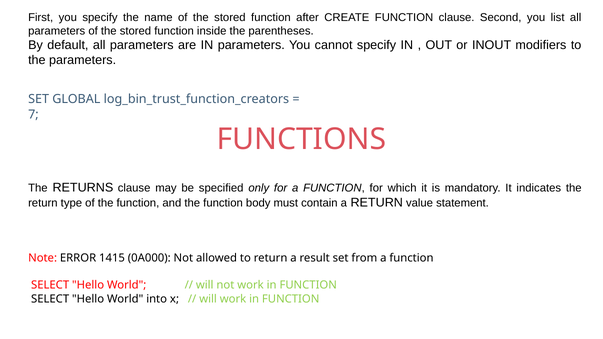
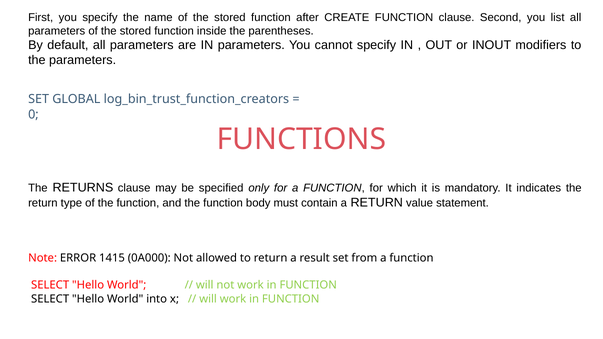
7: 7 -> 0
